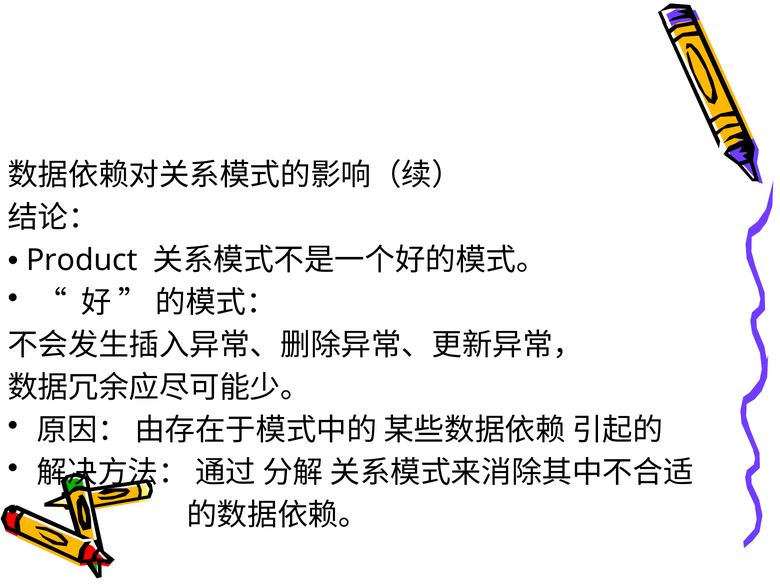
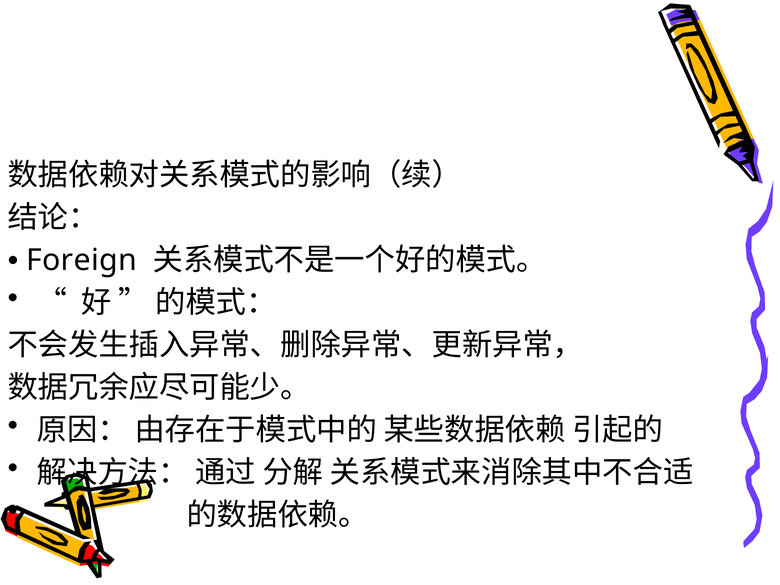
Product: Product -> Foreign
